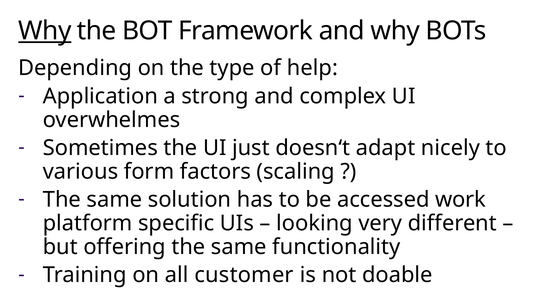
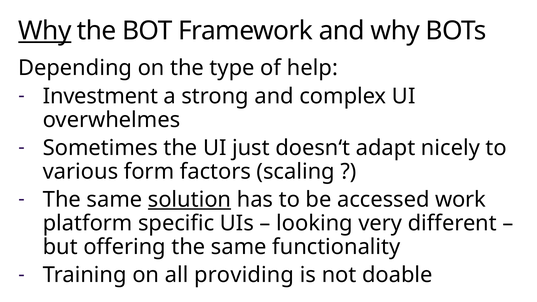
Application: Application -> Investment
solution underline: none -> present
customer: customer -> providing
